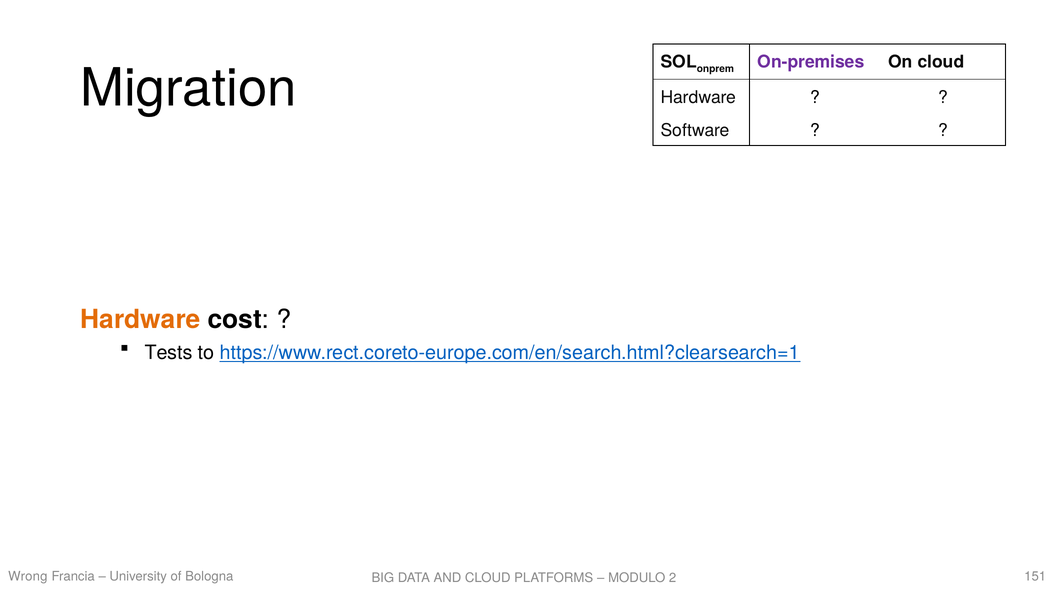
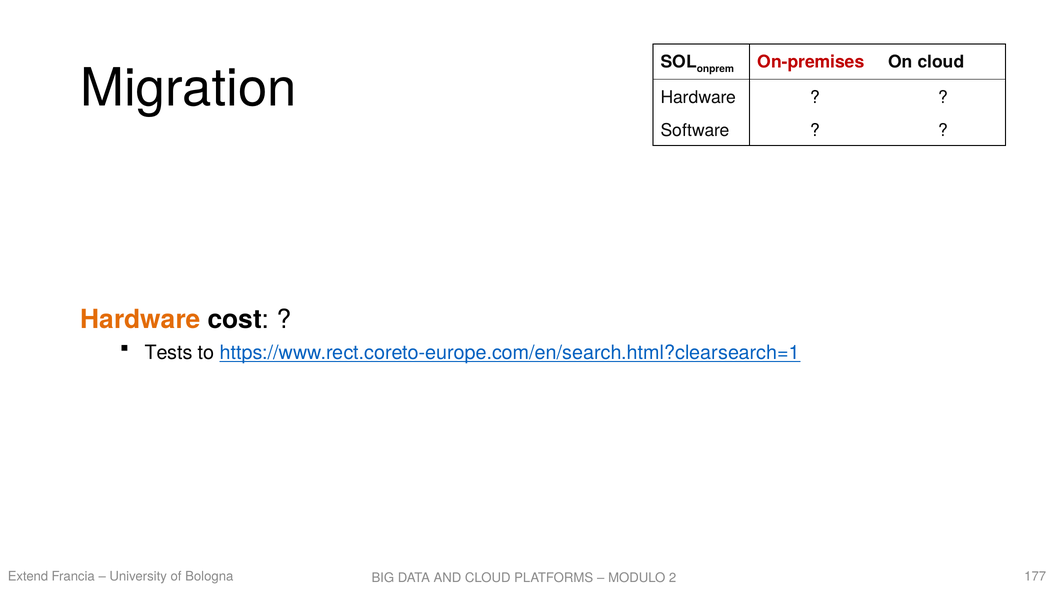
On-premises colour: purple -> red
Wrong: Wrong -> Extend
151: 151 -> 177
